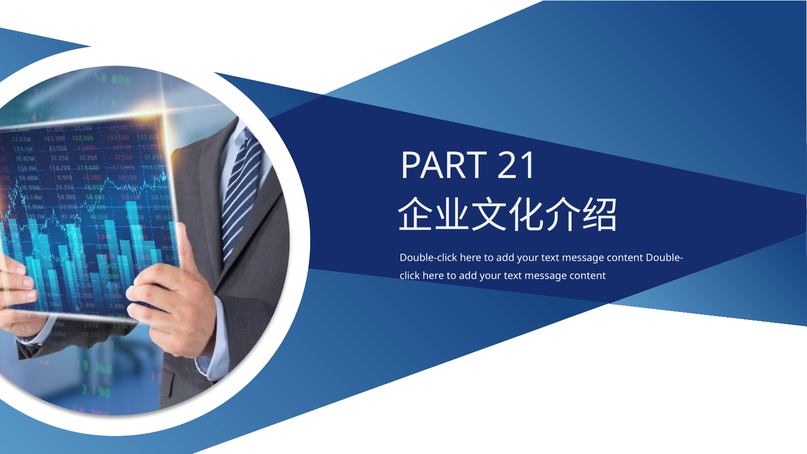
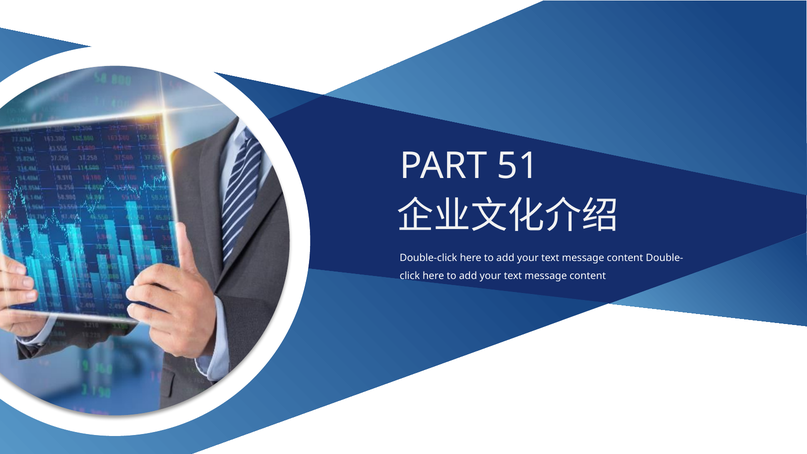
21: 21 -> 51
